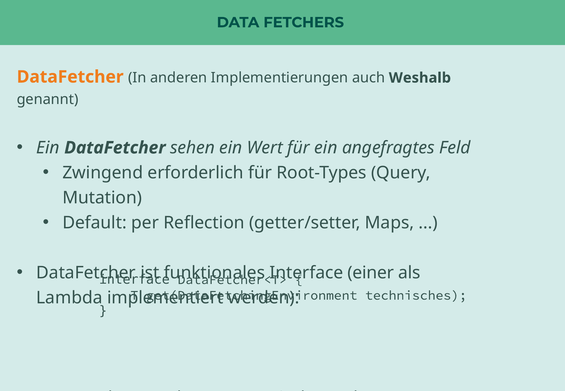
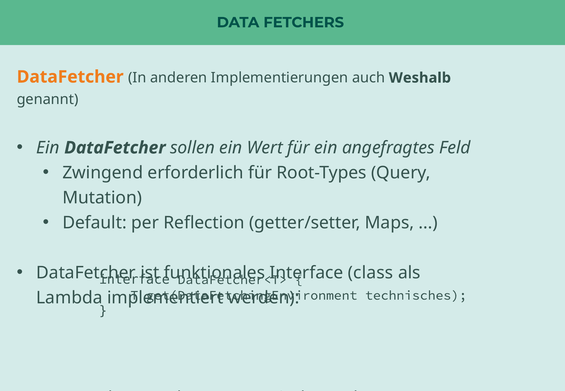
sehen: sehen -> sollen
einer: einer -> class
